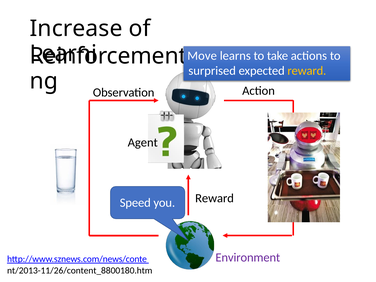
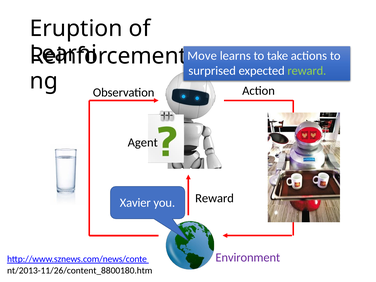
Increase: Increase -> Eruption
reward at (307, 71) colour: yellow -> light green
Speed: Speed -> Xavier
